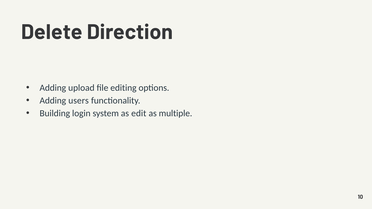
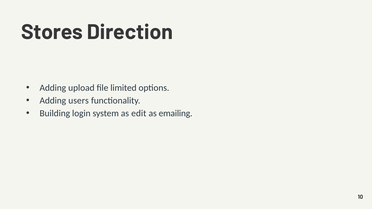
Delete: Delete -> Stores
editing: editing -> limited
multiple: multiple -> emailing
